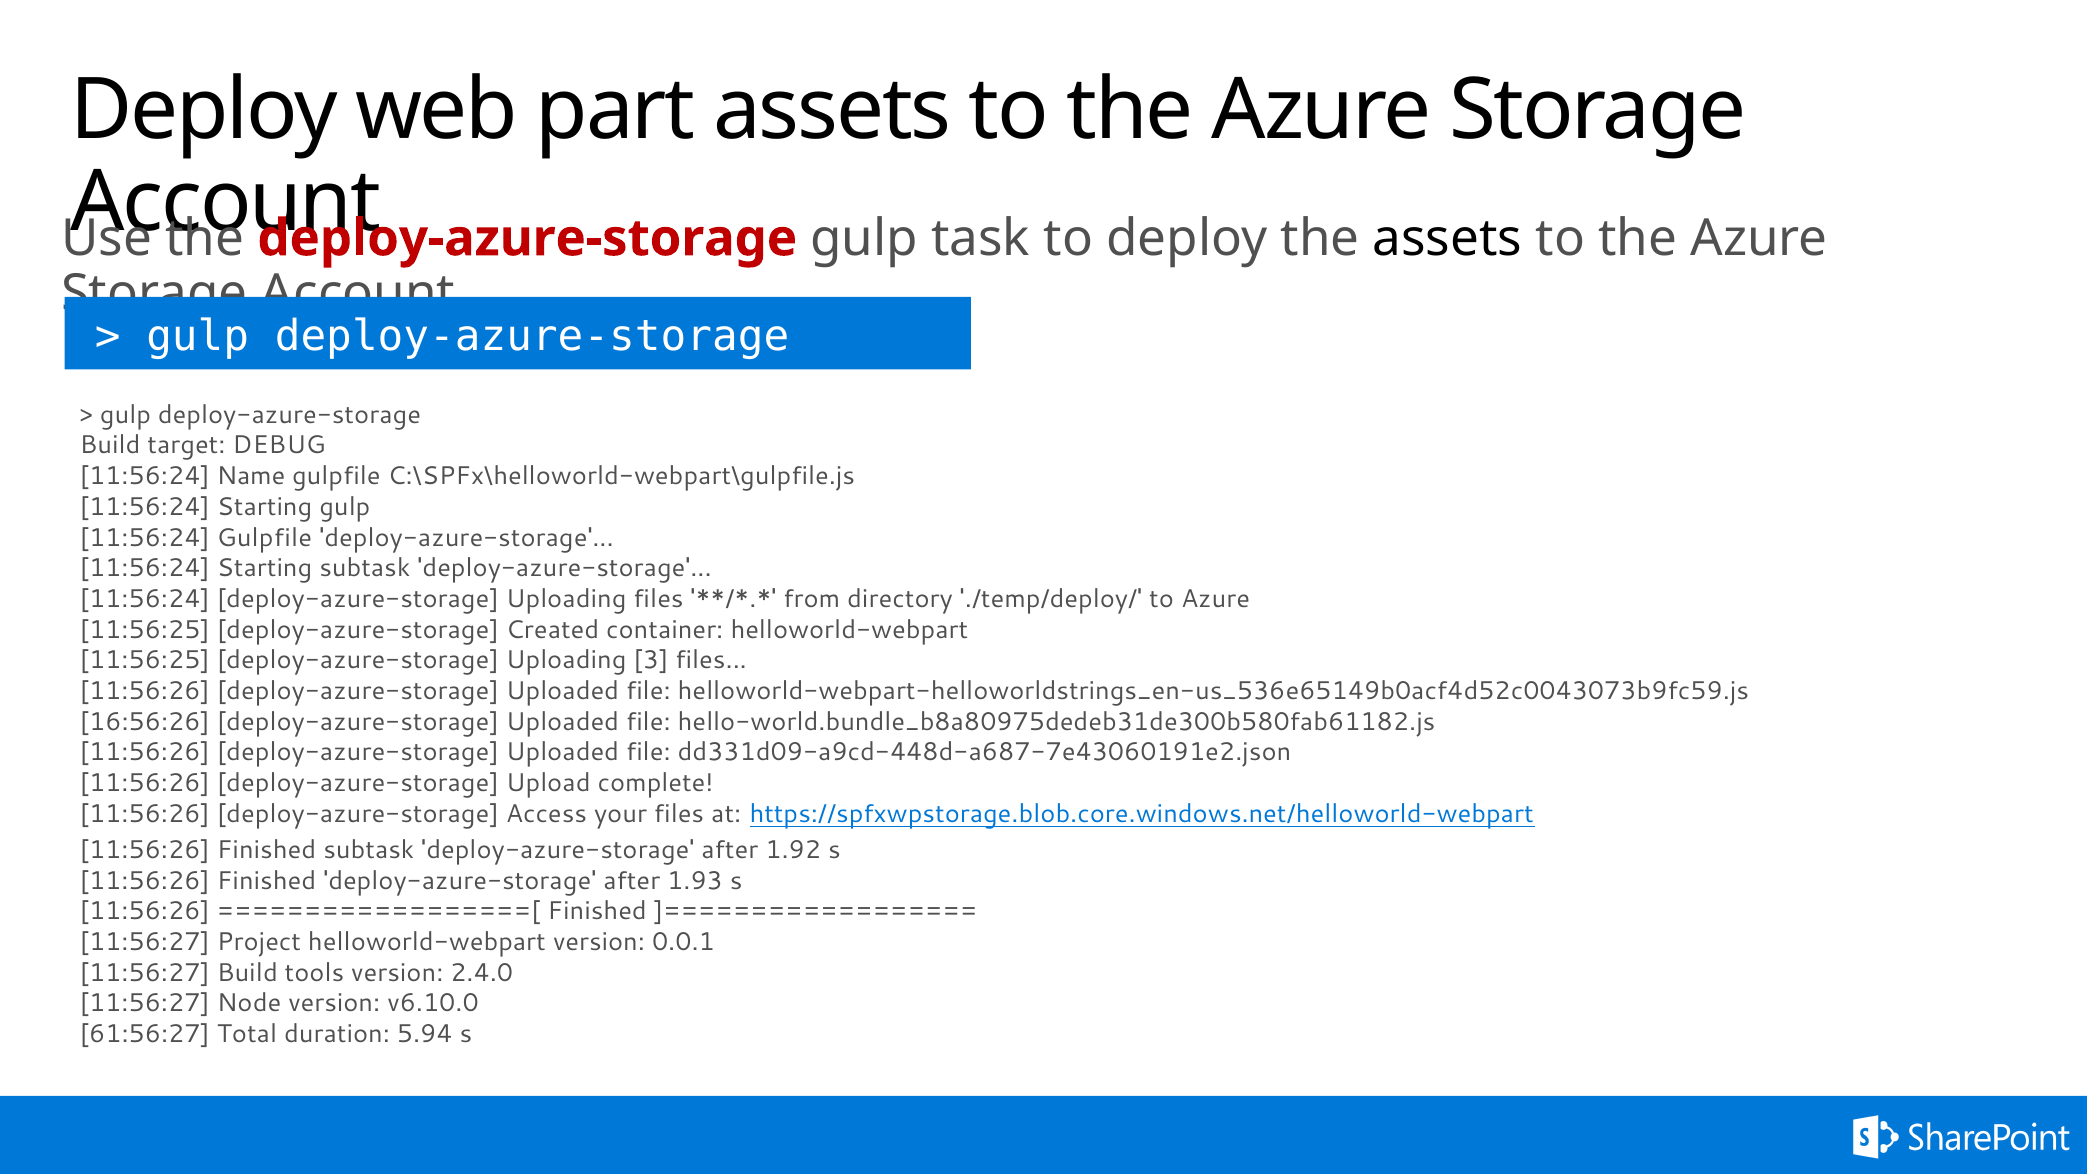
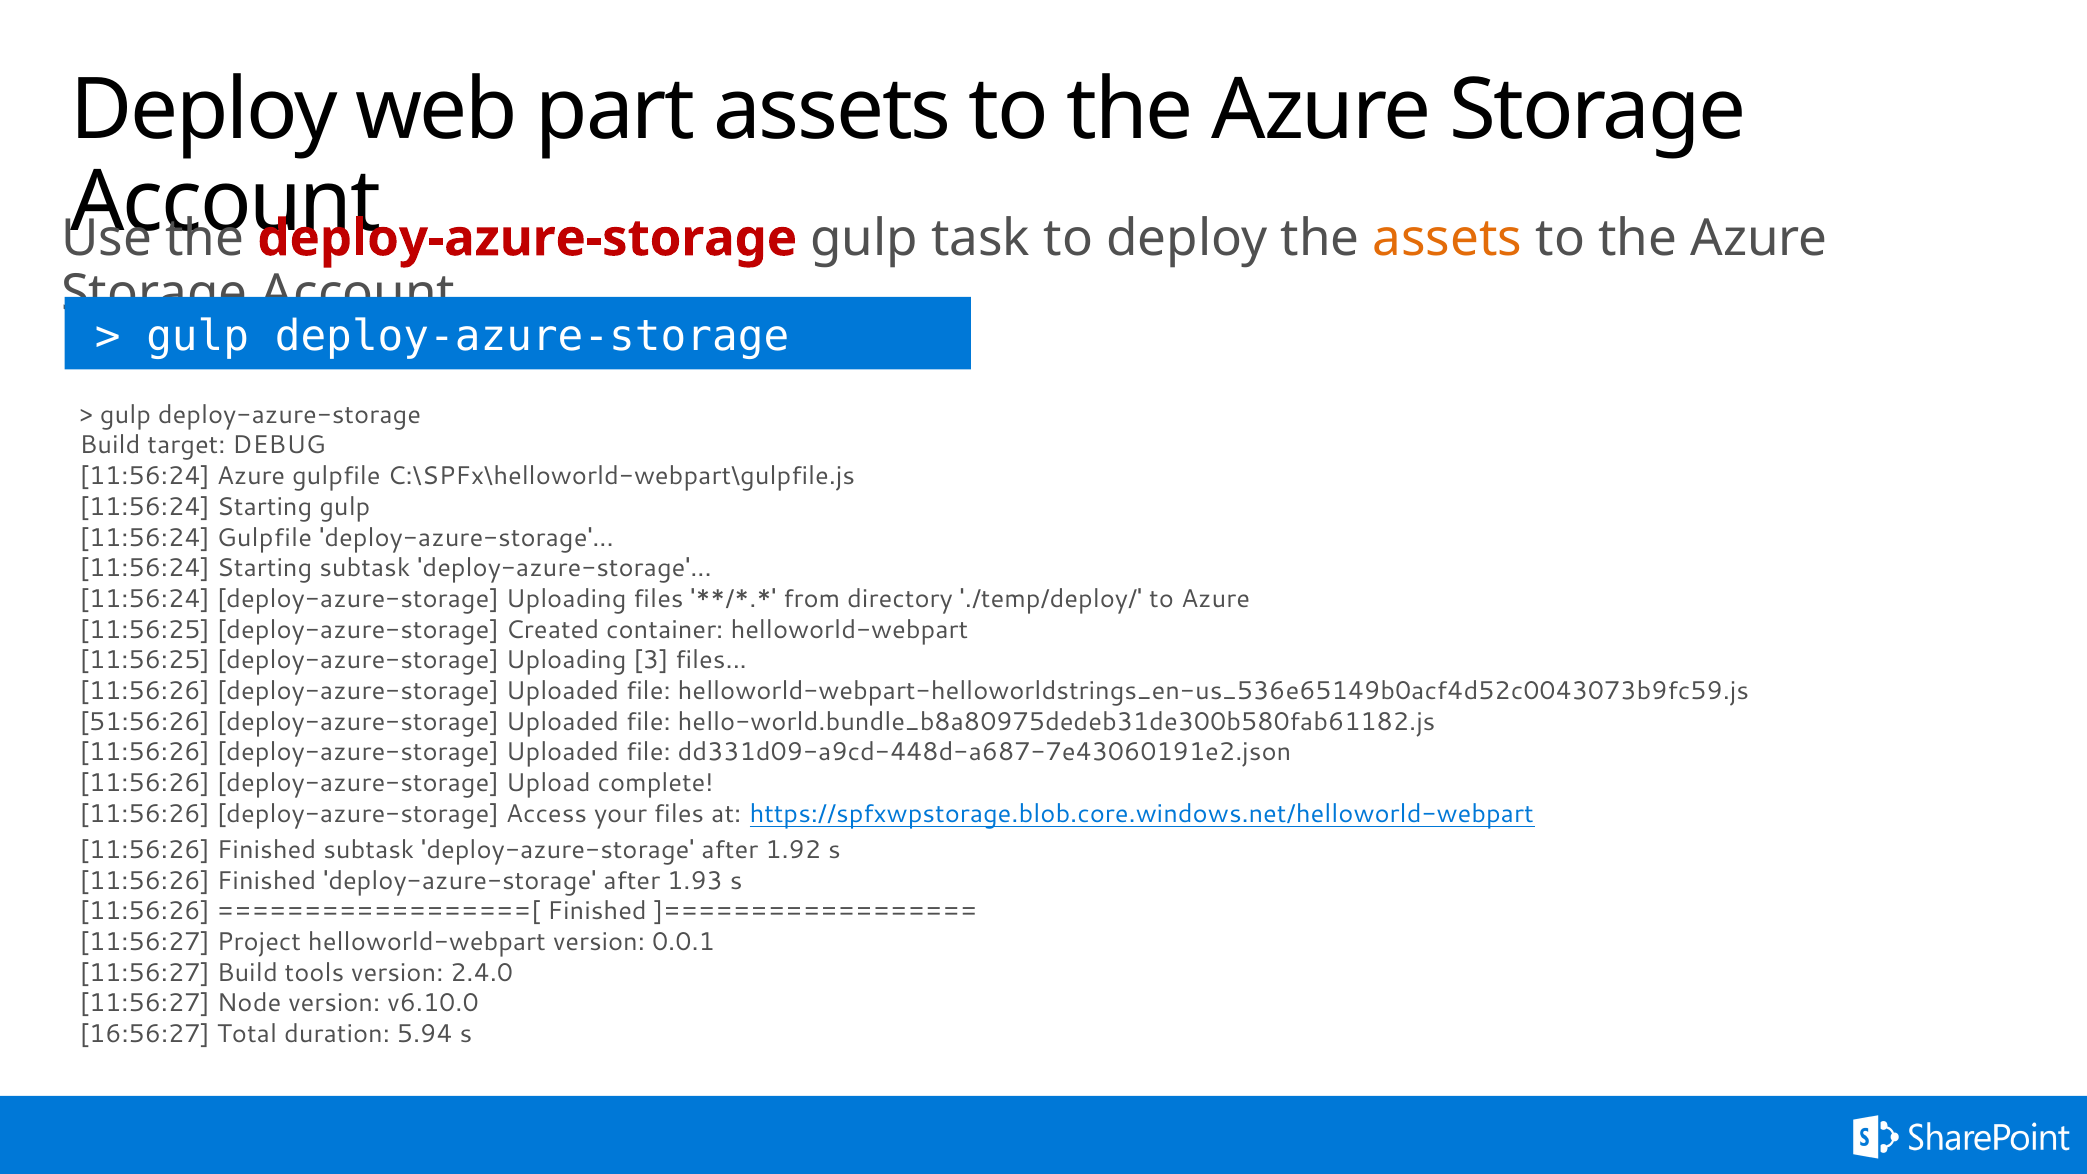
assets at (1448, 238) colour: black -> orange
11:56:24 Name: Name -> Azure
16:56:26: 16:56:26 -> 51:56:26
61:56:27: 61:56:27 -> 16:56:27
